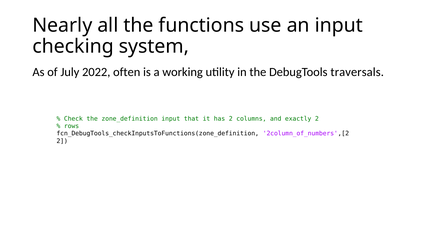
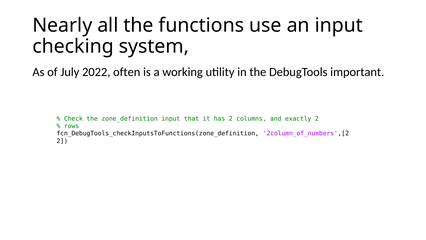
traversals: traversals -> important
